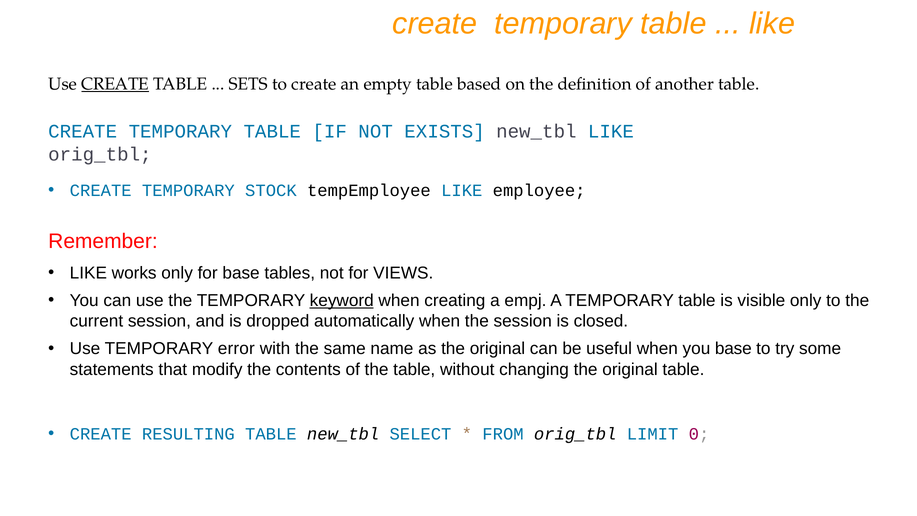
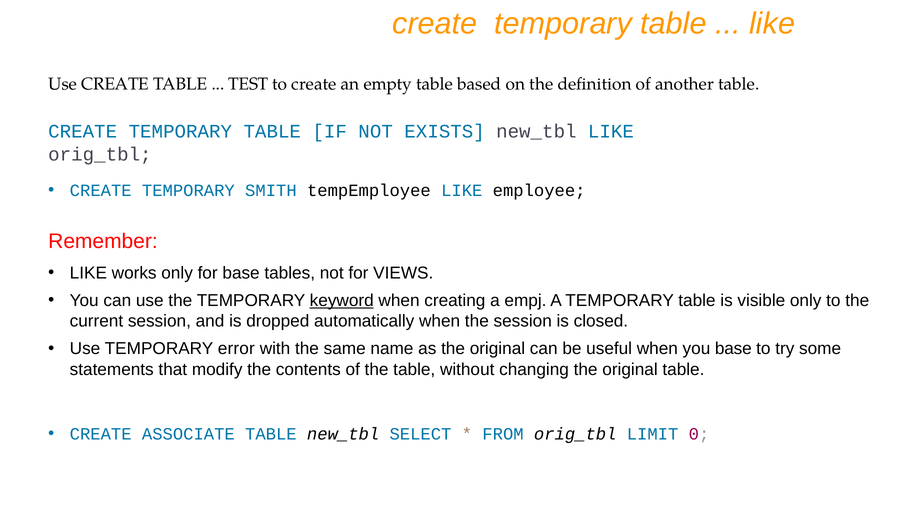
CREATE at (115, 84) underline: present -> none
SETS: SETS -> TEST
STOCK: STOCK -> SMITH
RESULTING: RESULTING -> ASSOCIATE
